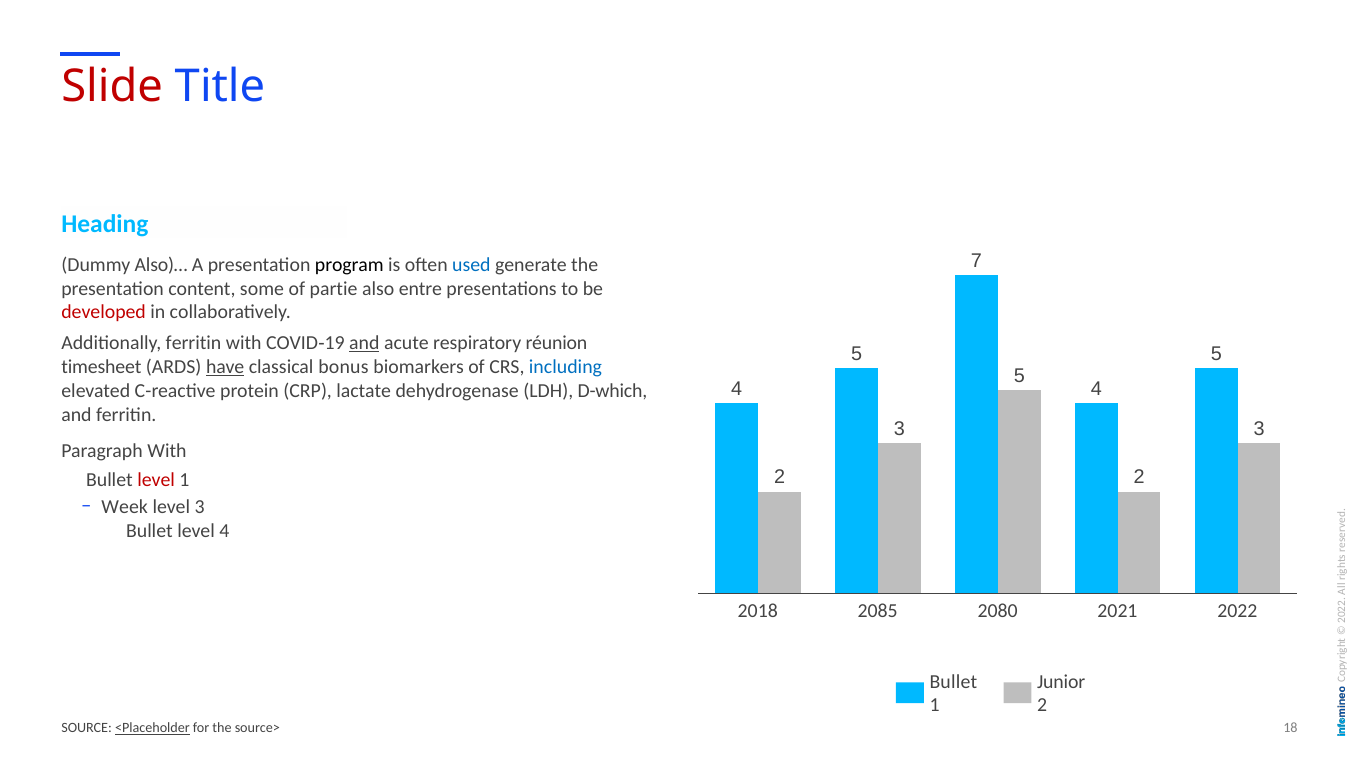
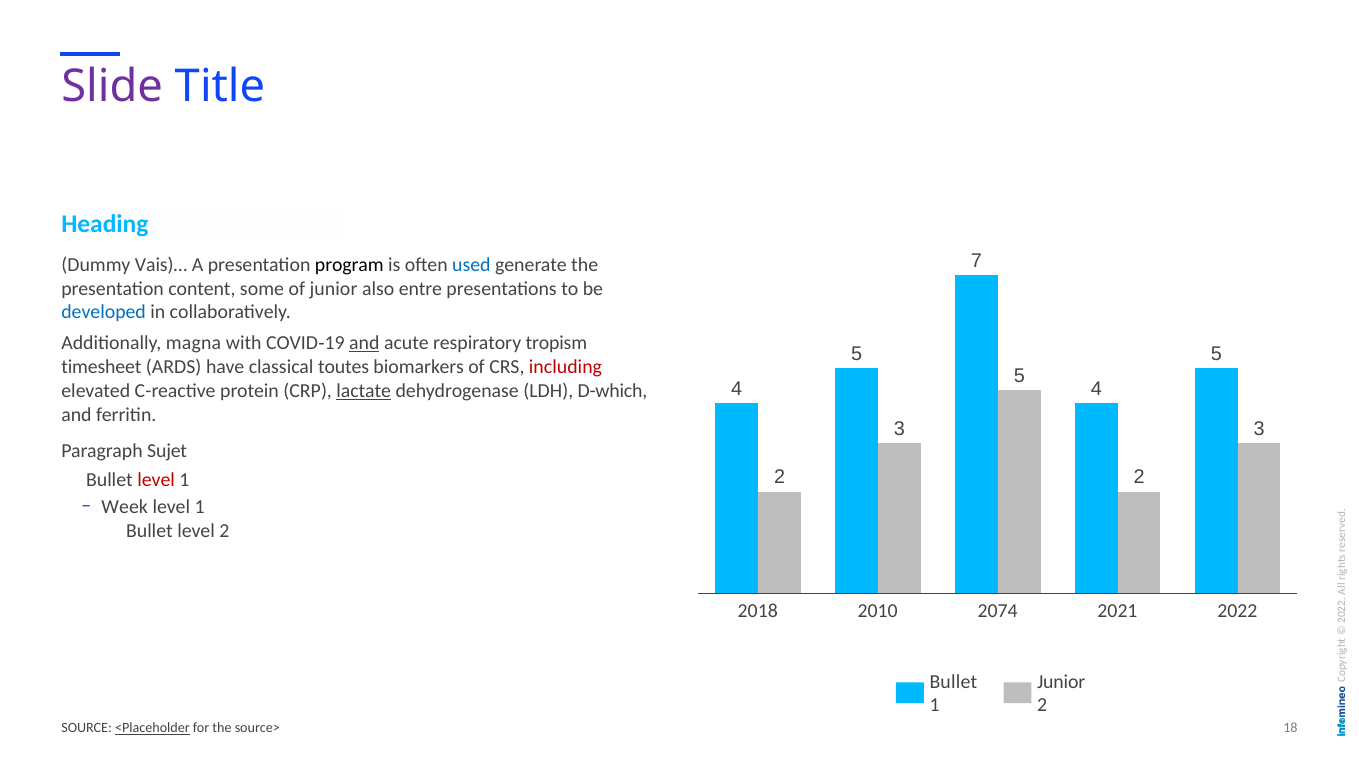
Slide colour: red -> purple
Also)…: Also)… -> Vais)…
of partie: partie -> junior
developed colour: red -> blue
Additionally ferritin: ferritin -> magna
réunion: réunion -> tropism
have underline: present -> none
bonus: bonus -> toutes
including colour: blue -> red
lactate underline: none -> present
Paragraph With: With -> Sujet
3 at (200, 507): 3 -> 1
level 4: 4 -> 2
2085: 2085 -> 2010
2080: 2080 -> 2074
